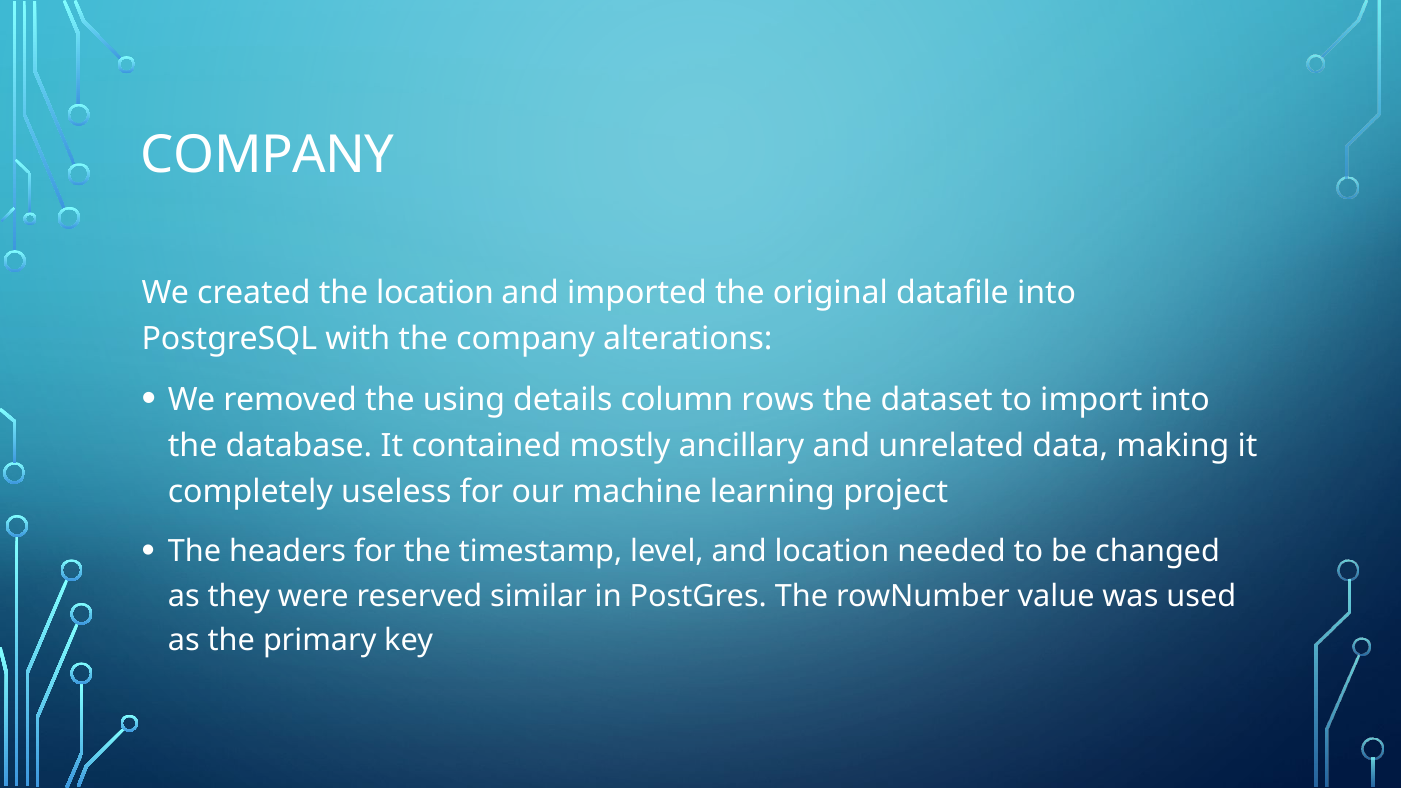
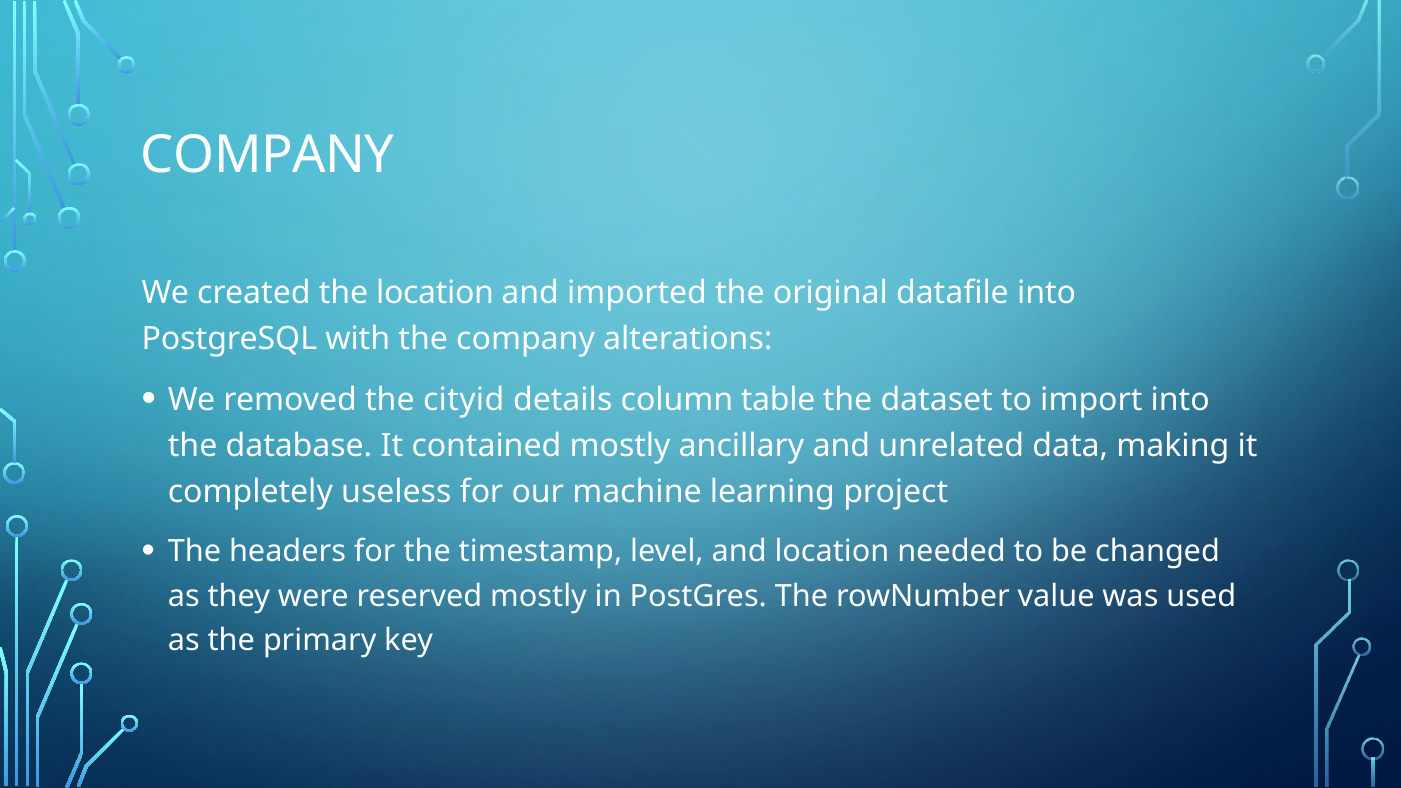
using: using -> cityid
rows: rows -> table
reserved similar: similar -> mostly
